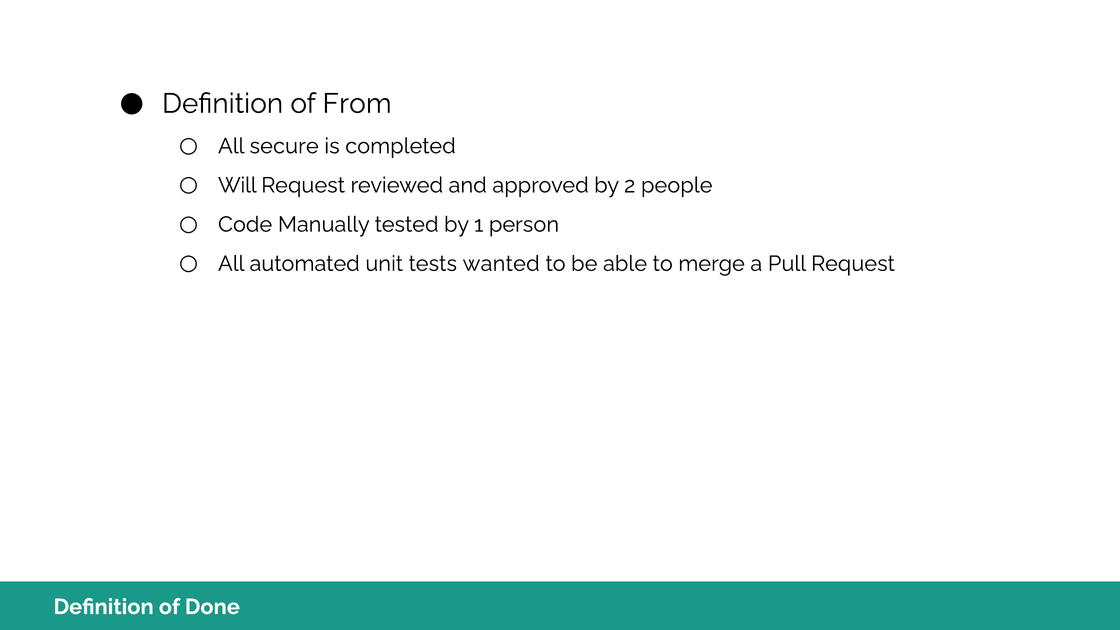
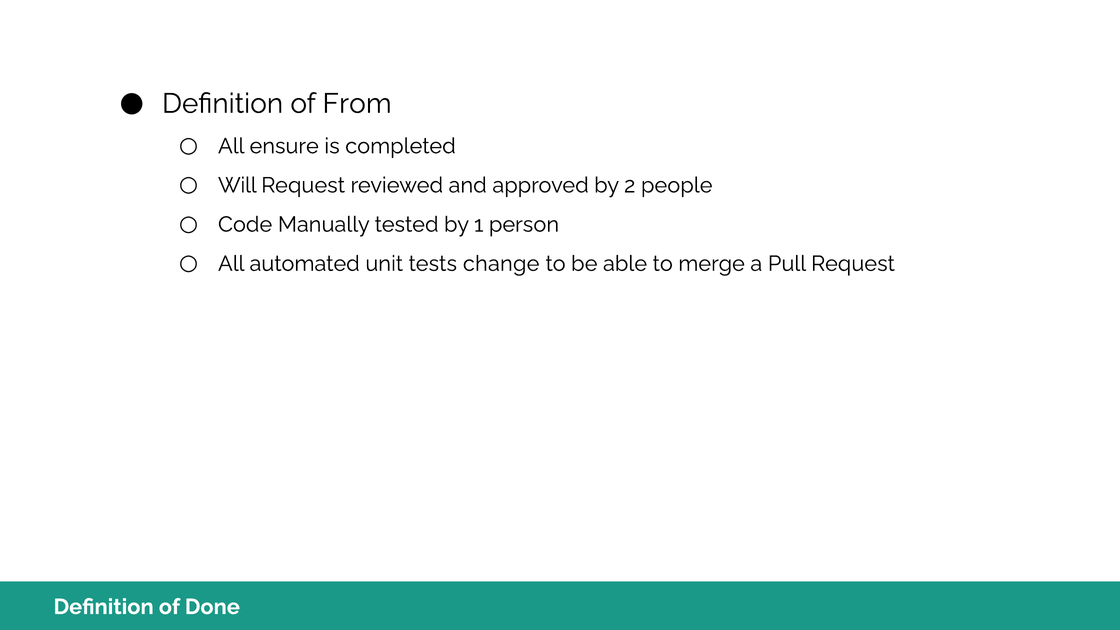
secure: secure -> ensure
wanted: wanted -> change
